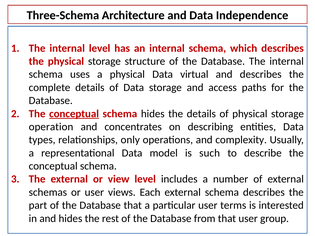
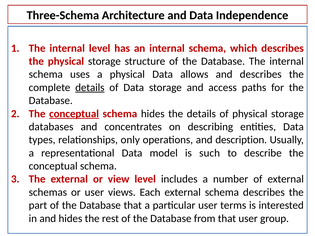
virtual: virtual -> allows
details at (90, 88) underline: none -> present
operation: operation -> databases
complexity: complexity -> description
